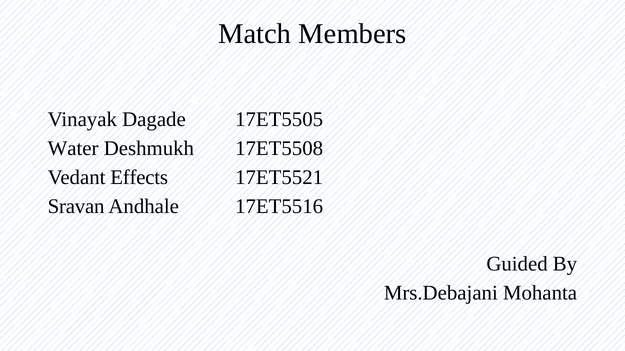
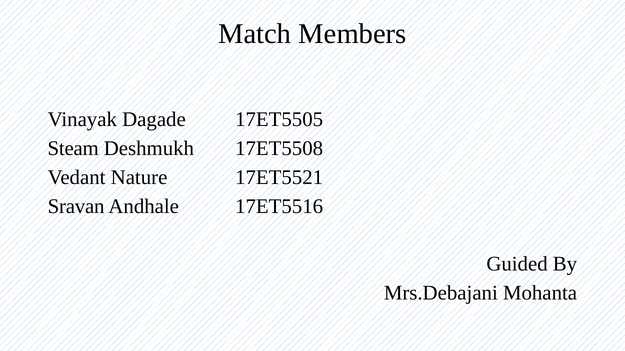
Water: Water -> Steam
Effects: Effects -> Nature
